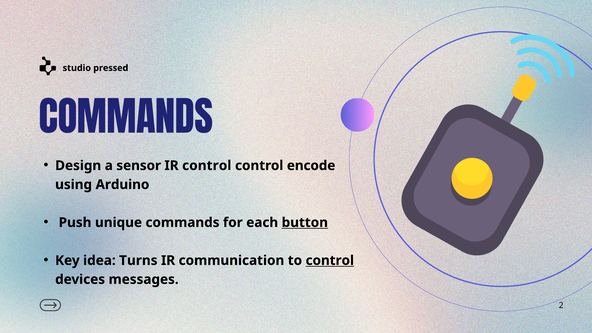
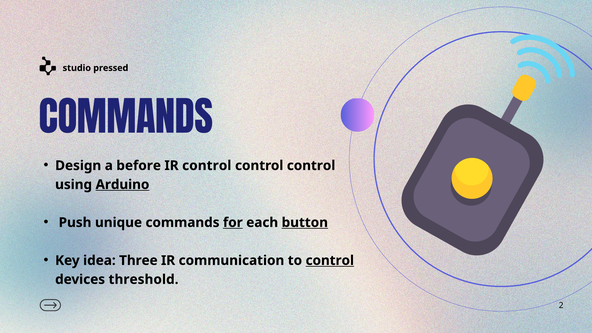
sensor: sensor -> before
encode at (311, 166): encode -> control
Arduino underline: none -> present
for underline: none -> present
Turns: Turns -> Three
messages: messages -> threshold
